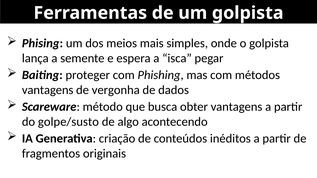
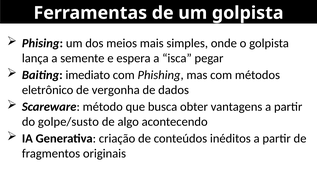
proteger: proteger -> imediato
vantagens at (48, 90): vantagens -> eletrônico
